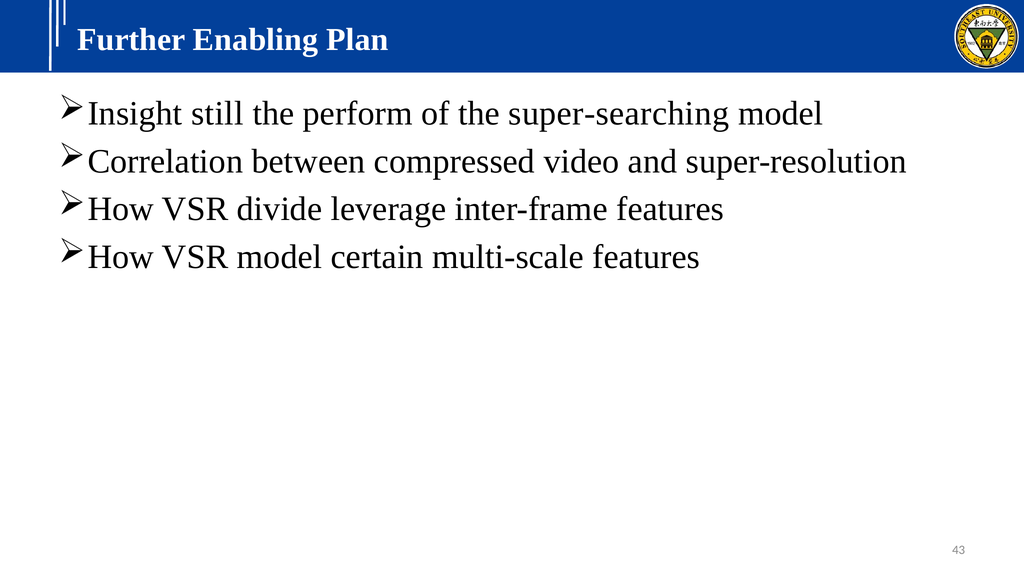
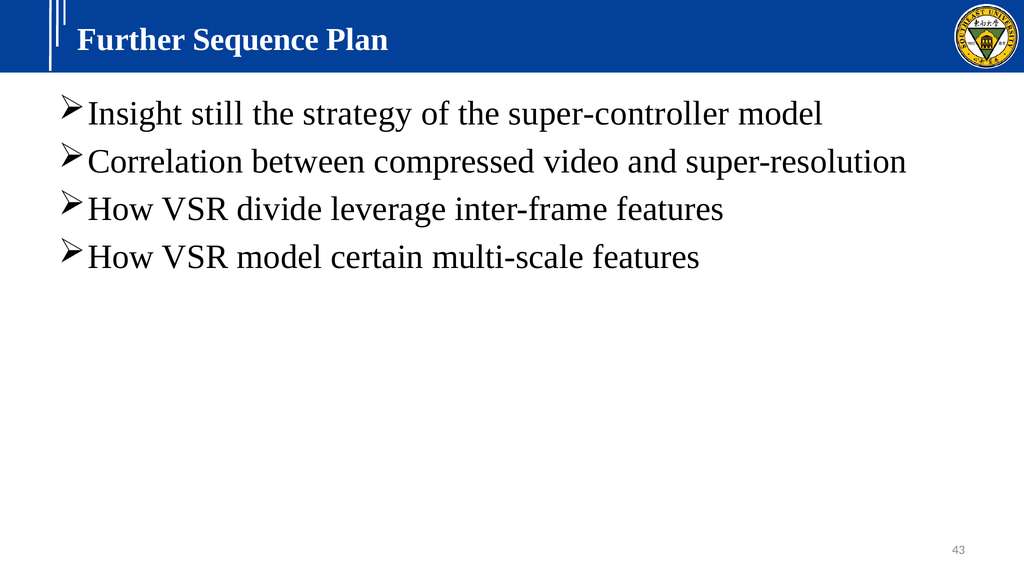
Enabling: Enabling -> Sequence
perform: perform -> strategy
super-searching: super-searching -> super-controller
